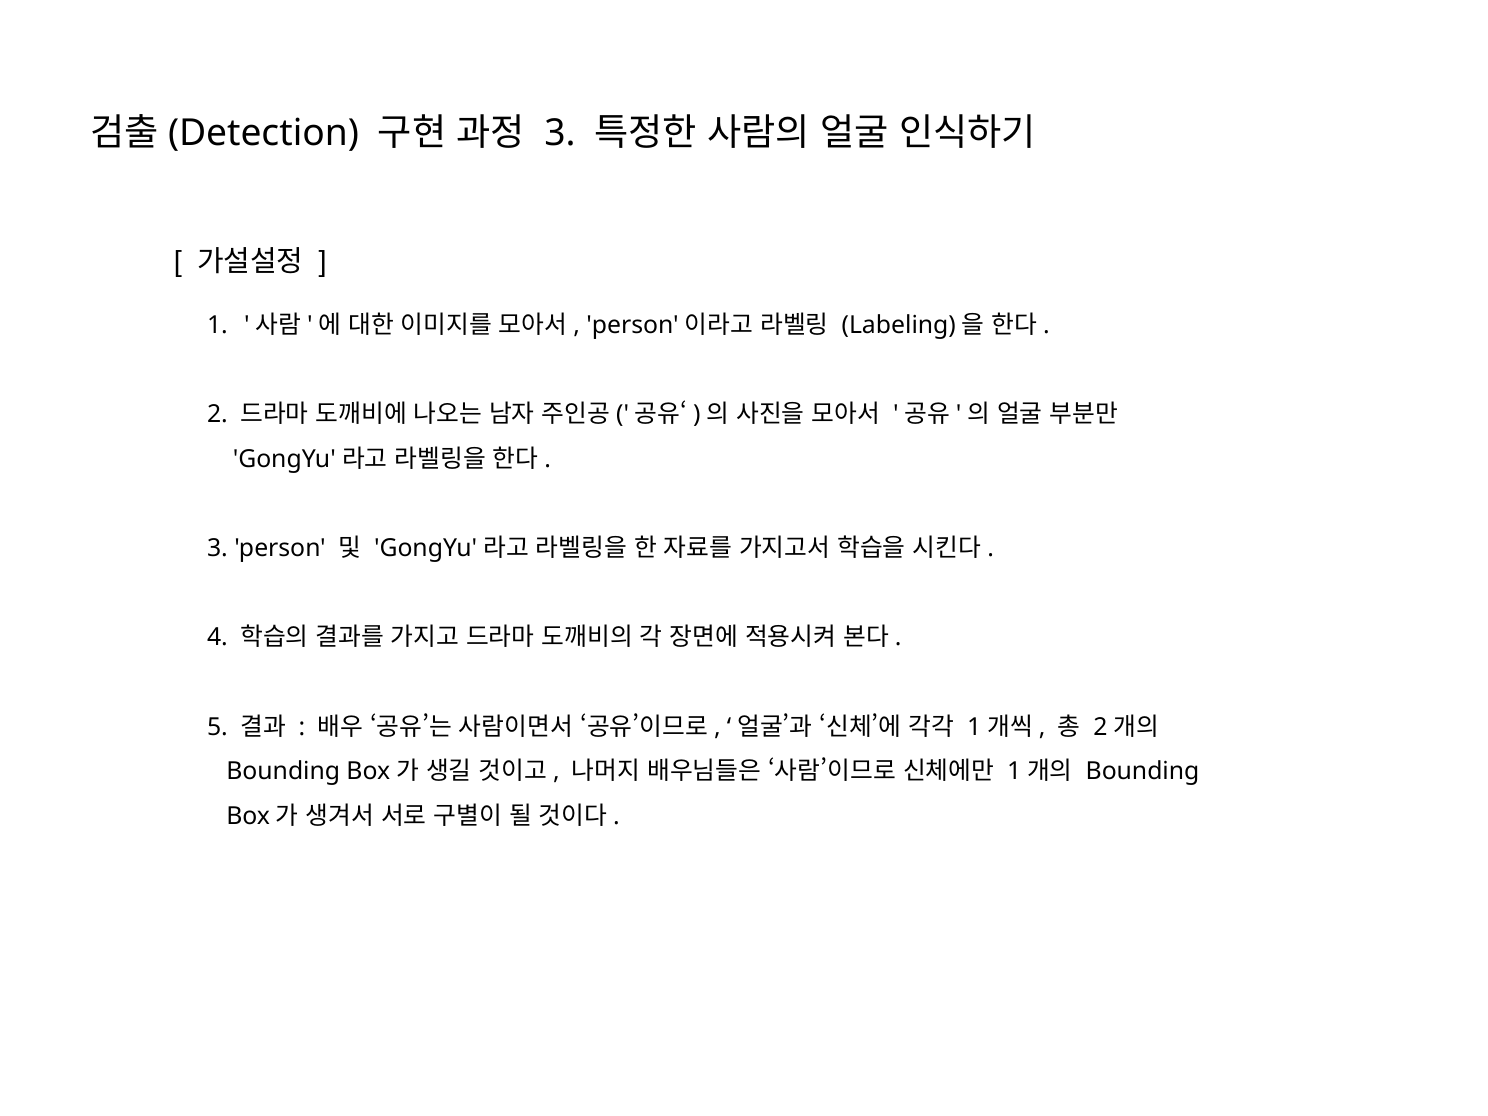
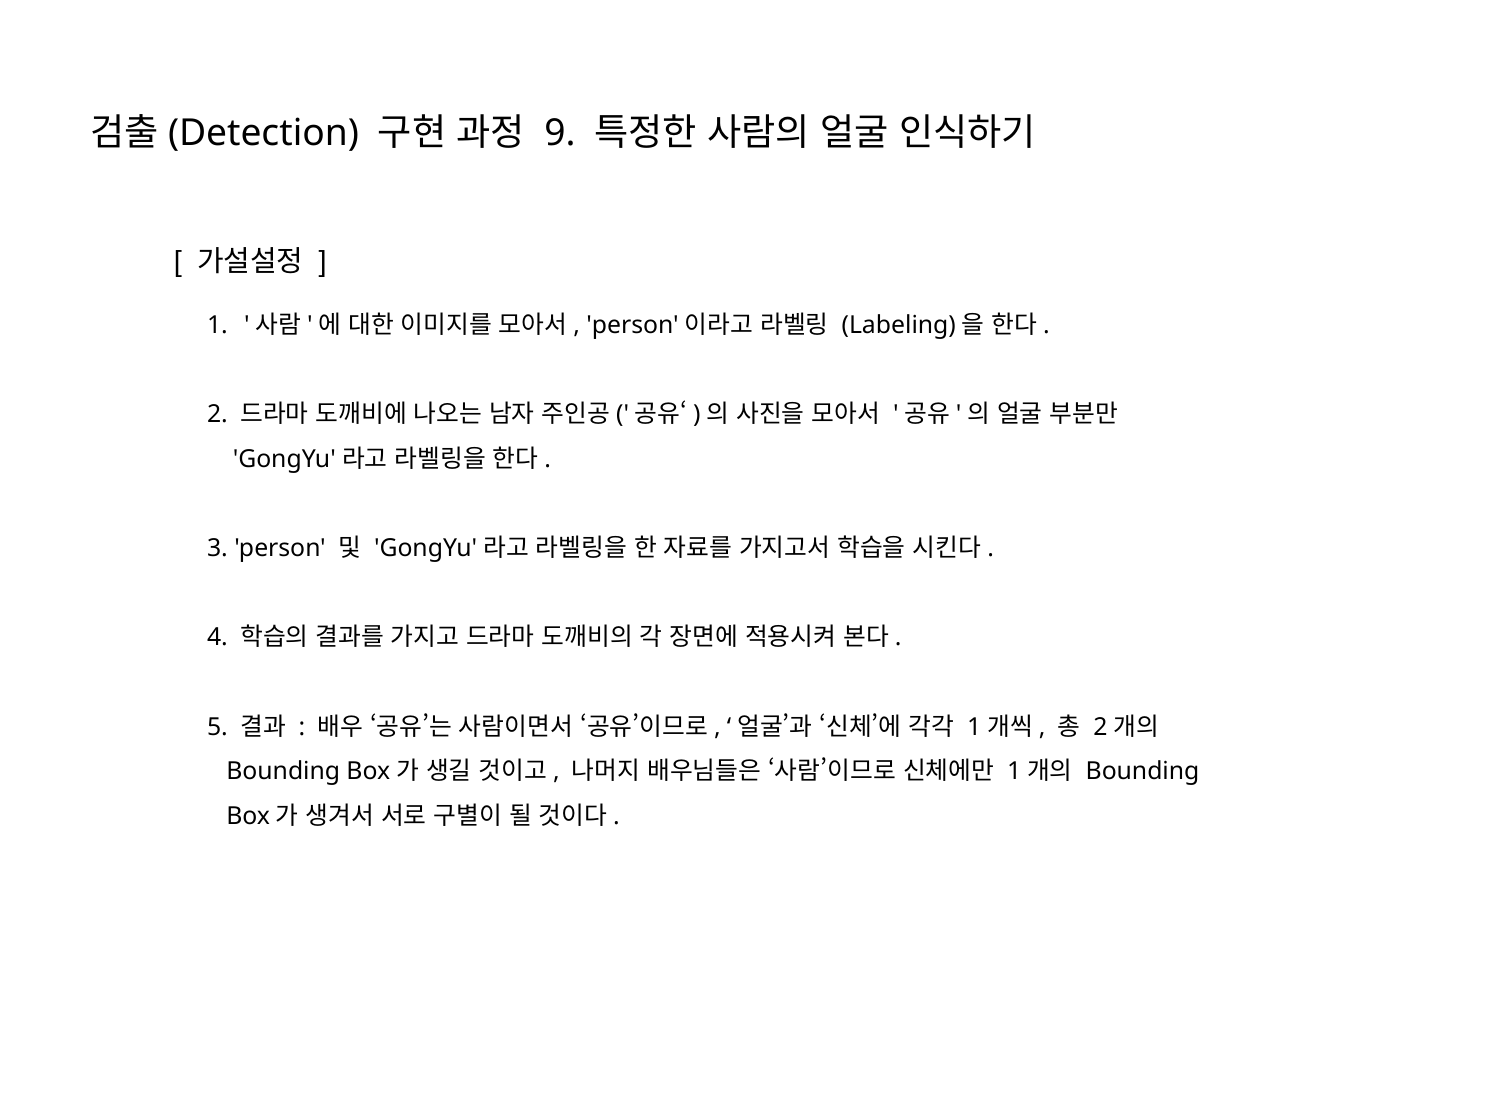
3 at (560, 133): 3 -> 9
